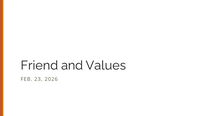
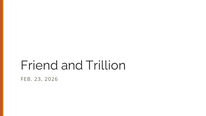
Values: Values -> Trillion
